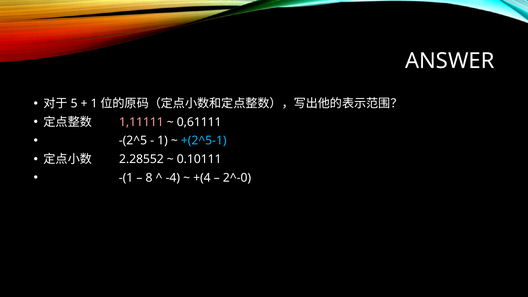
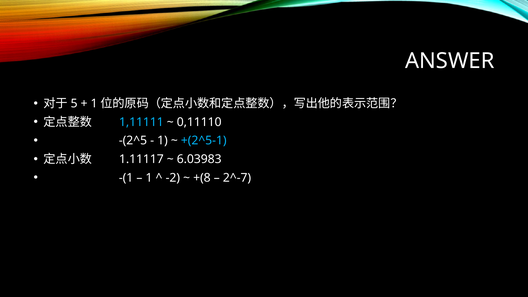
1,11111 colour: pink -> light blue
0,61111: 0,61111 -> 0,11110
2.28552: 2.28552 -> 1.11117
0.10111: 0.10111 -> 6.03983
8 at (149, 178): 8 -> 1
-4: -4 -> -2
+(4: +(4 -> +(8
2^-0: 2^-0 -> 2^-7
